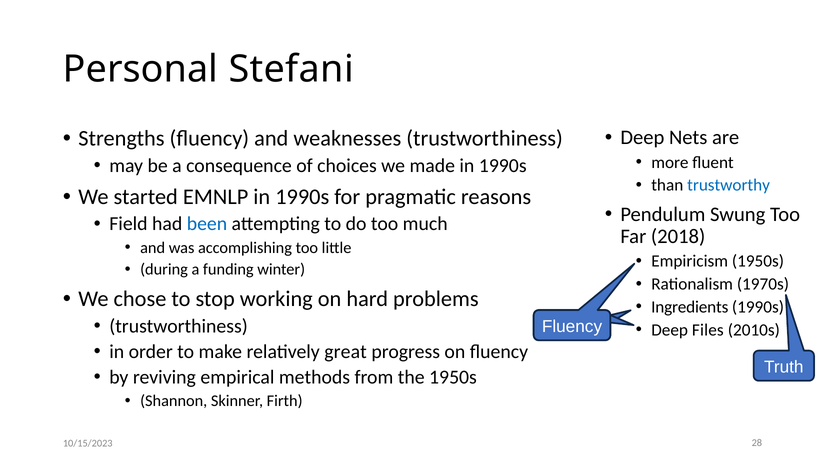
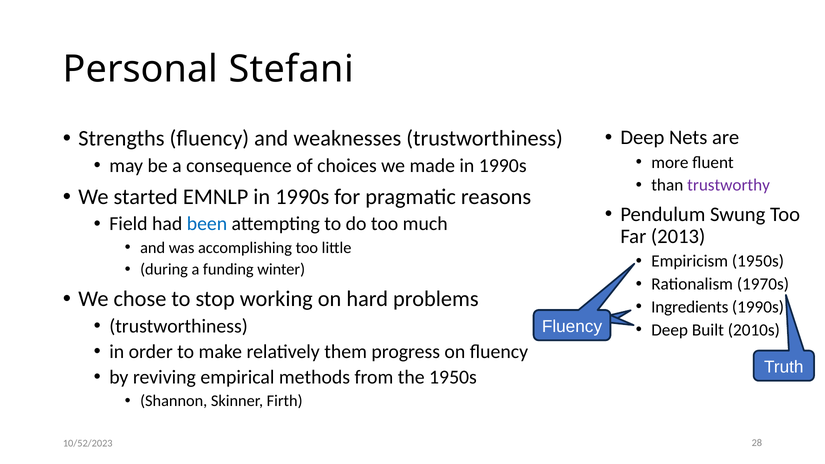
trustworthy colour: blue -> purple
2018: 2018 -> 2013
Files: Files -> Built
great: great -> them
10/15/2023: 10/15/2023 -> 10/52/2023
